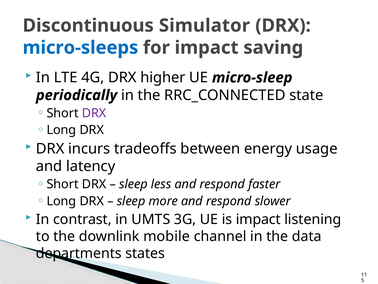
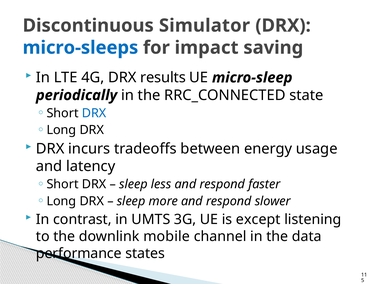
higher: higher -> results
DRX at (94, 113) colour: purple -> blue
is impact: impact -> except
departments: departments -> performance
